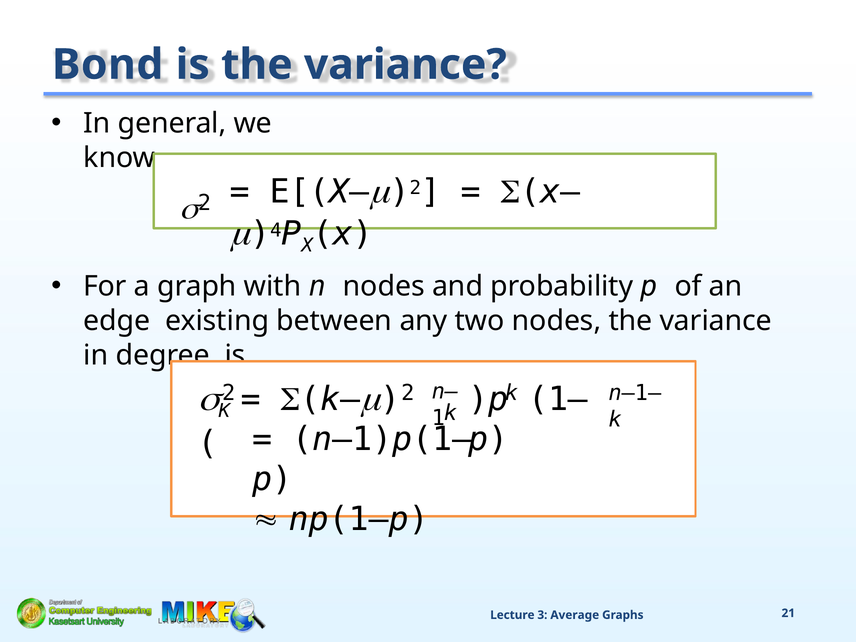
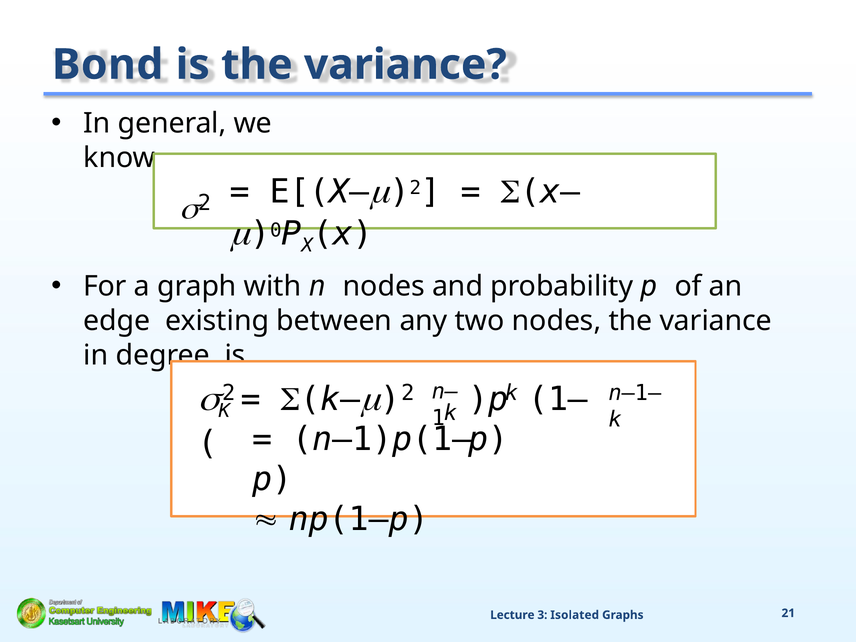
4: 4 -> 0
Average: Average -> Isolated
